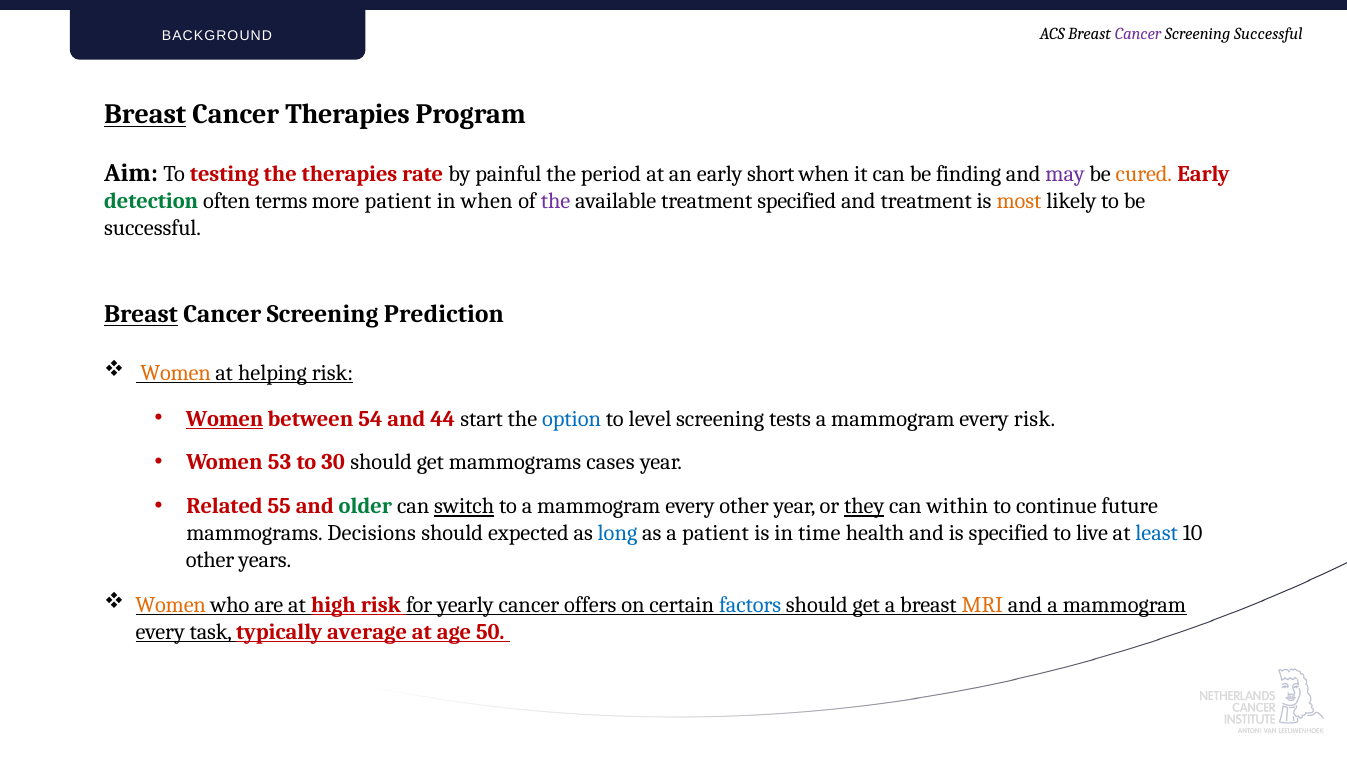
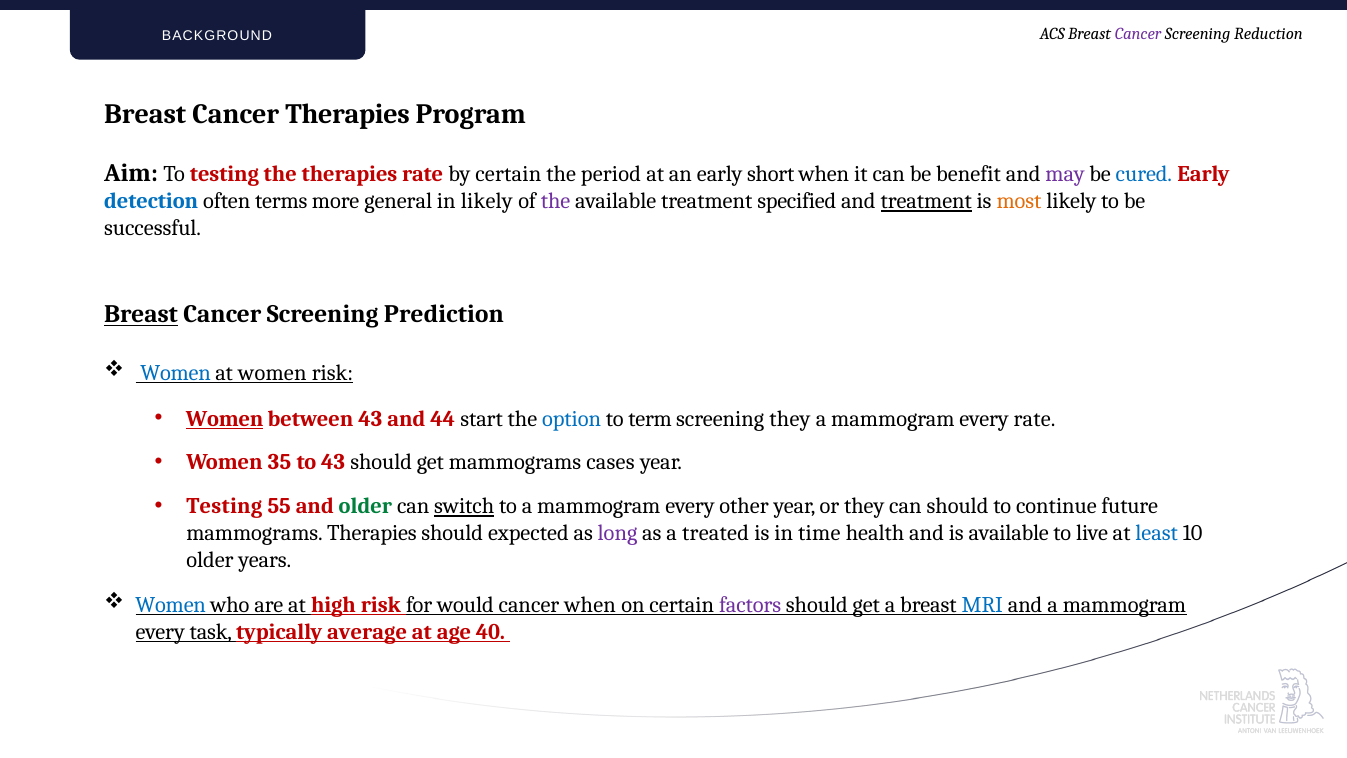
Screening Successful: Successful -> Reduction
Breast at (145, 114) underline: present -> none
by painful: painful -> certain
finding: finding -> benefit
cured colour: orange -> blue
detection colour: green -> blue
more patient: patient -> general
in when: when -> likely
treatment at (926, 201) underline: none -> present
Women at (176, 373) colour: orange -> blue
at helping: helping -> women
between 54: 54 -> 43
level: level -> term
screening tests: tests -> they
every risk: risk -> rate
53: 53 -> 35
to 30: 30 -> 43
Related at (225, 506): Related -> Testing
they at (864, 506) underline: present -> none
can within: within -> should
mammograms Decisions: Decisions -> Therapies
long colour: blue -> purple
a patient: patient -> treated
is specified: specified -> available
other at (210, 560): other -> older
Women at (171, 605) colour: orange -> blue
yearly: yearly -> would
cancer offers: offers -> when
factors colour: blue -> purple
MRI colour: orange -> blue
50: 50 -> 40
